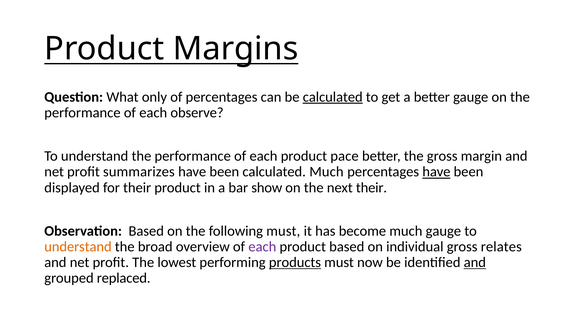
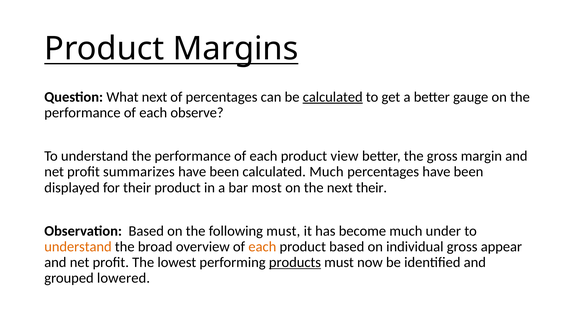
What only: only -> next
pace: pace -> view
have at (436, 172) underline: present -> none
show: show -> most
much gauge: gauge -> under
each at (262, 247) colour: purple -> orange
relates: relates -> appear
and at (475, 262) underline: present -> none
replaced: replaced -> lowered
